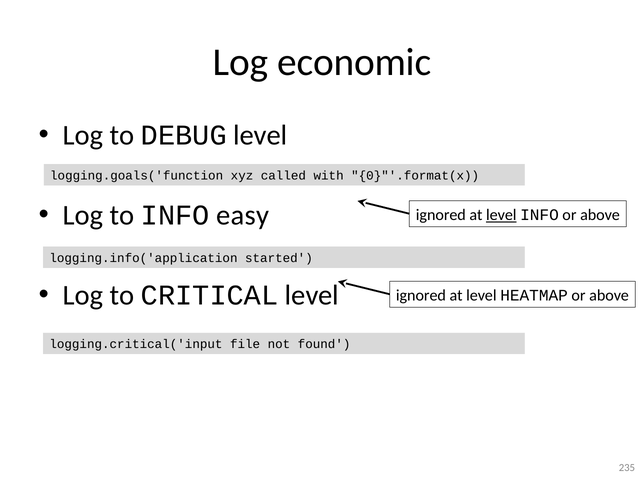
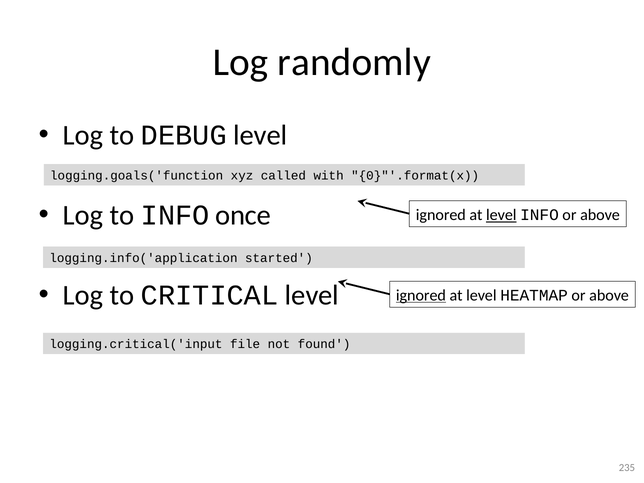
economic: economic -> randomly
easy: easy -> once
ignored at (421, 295) underline: none -> present
